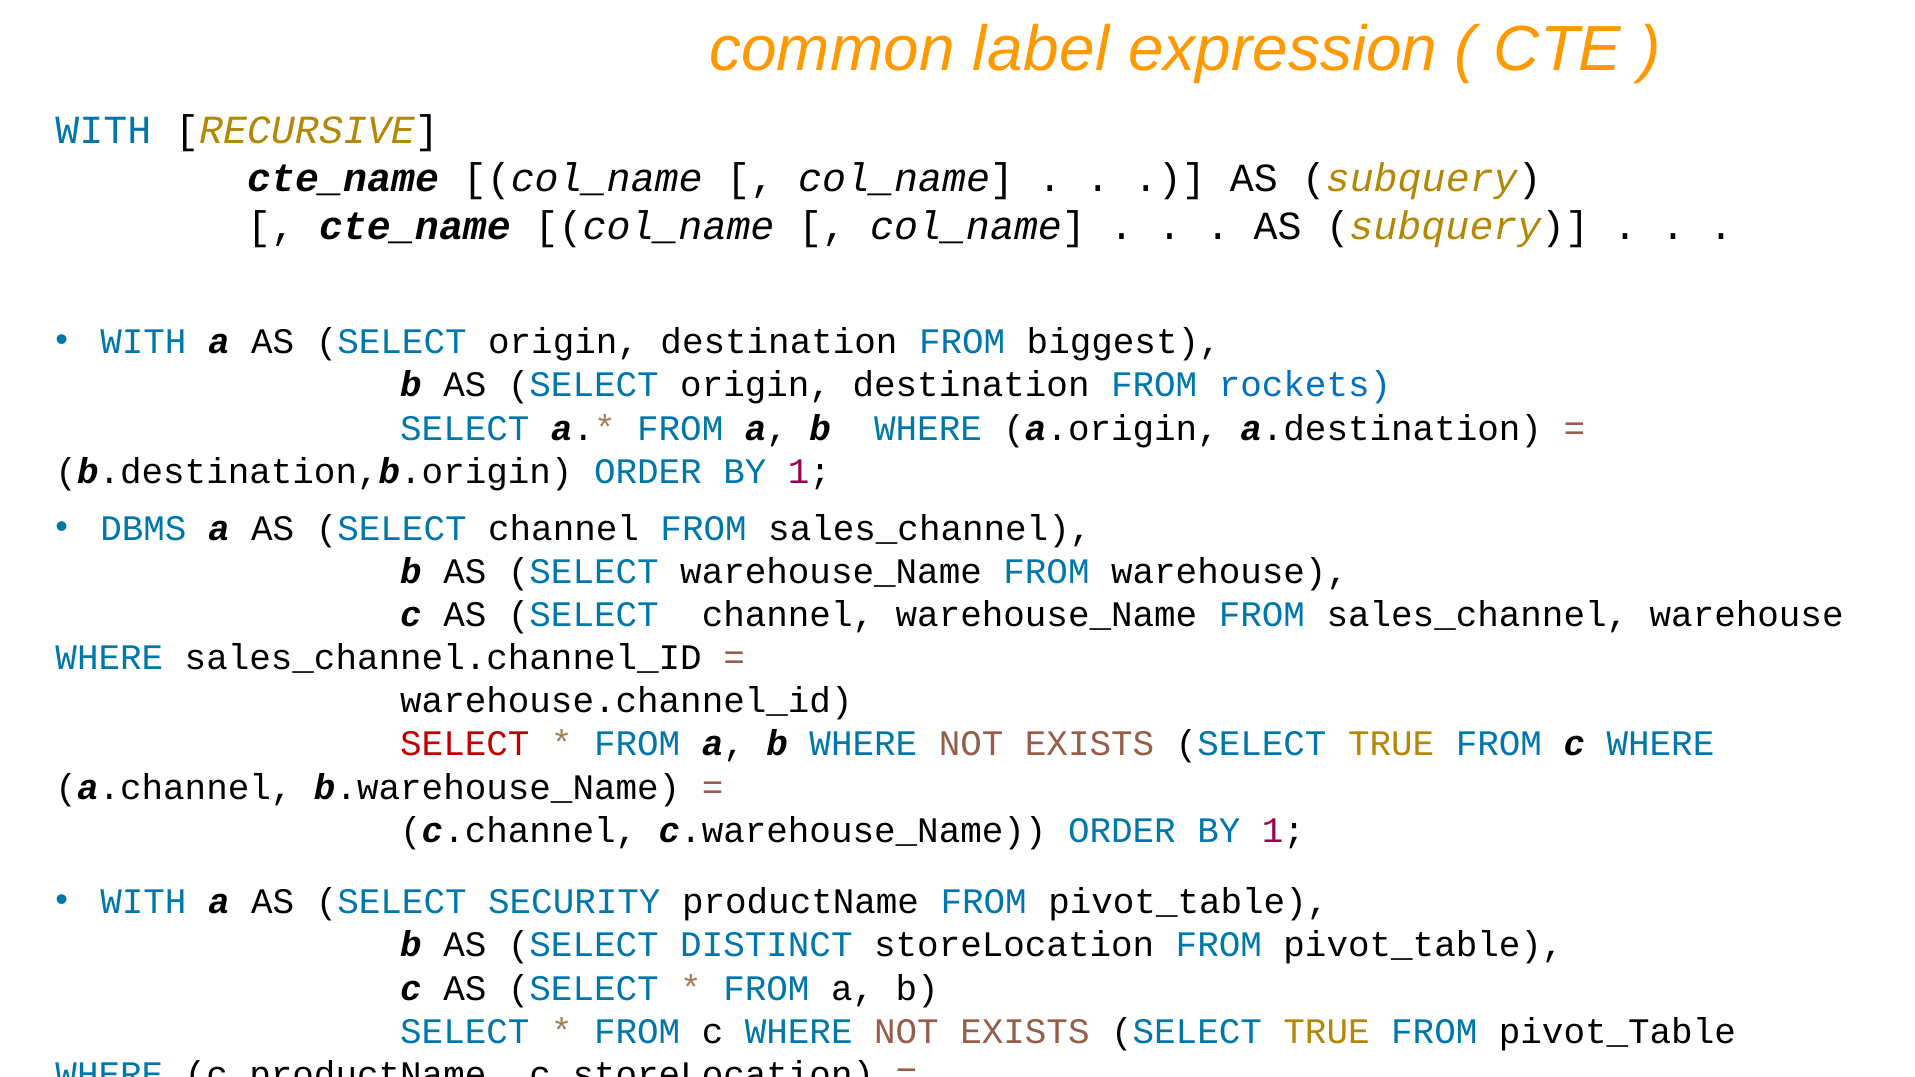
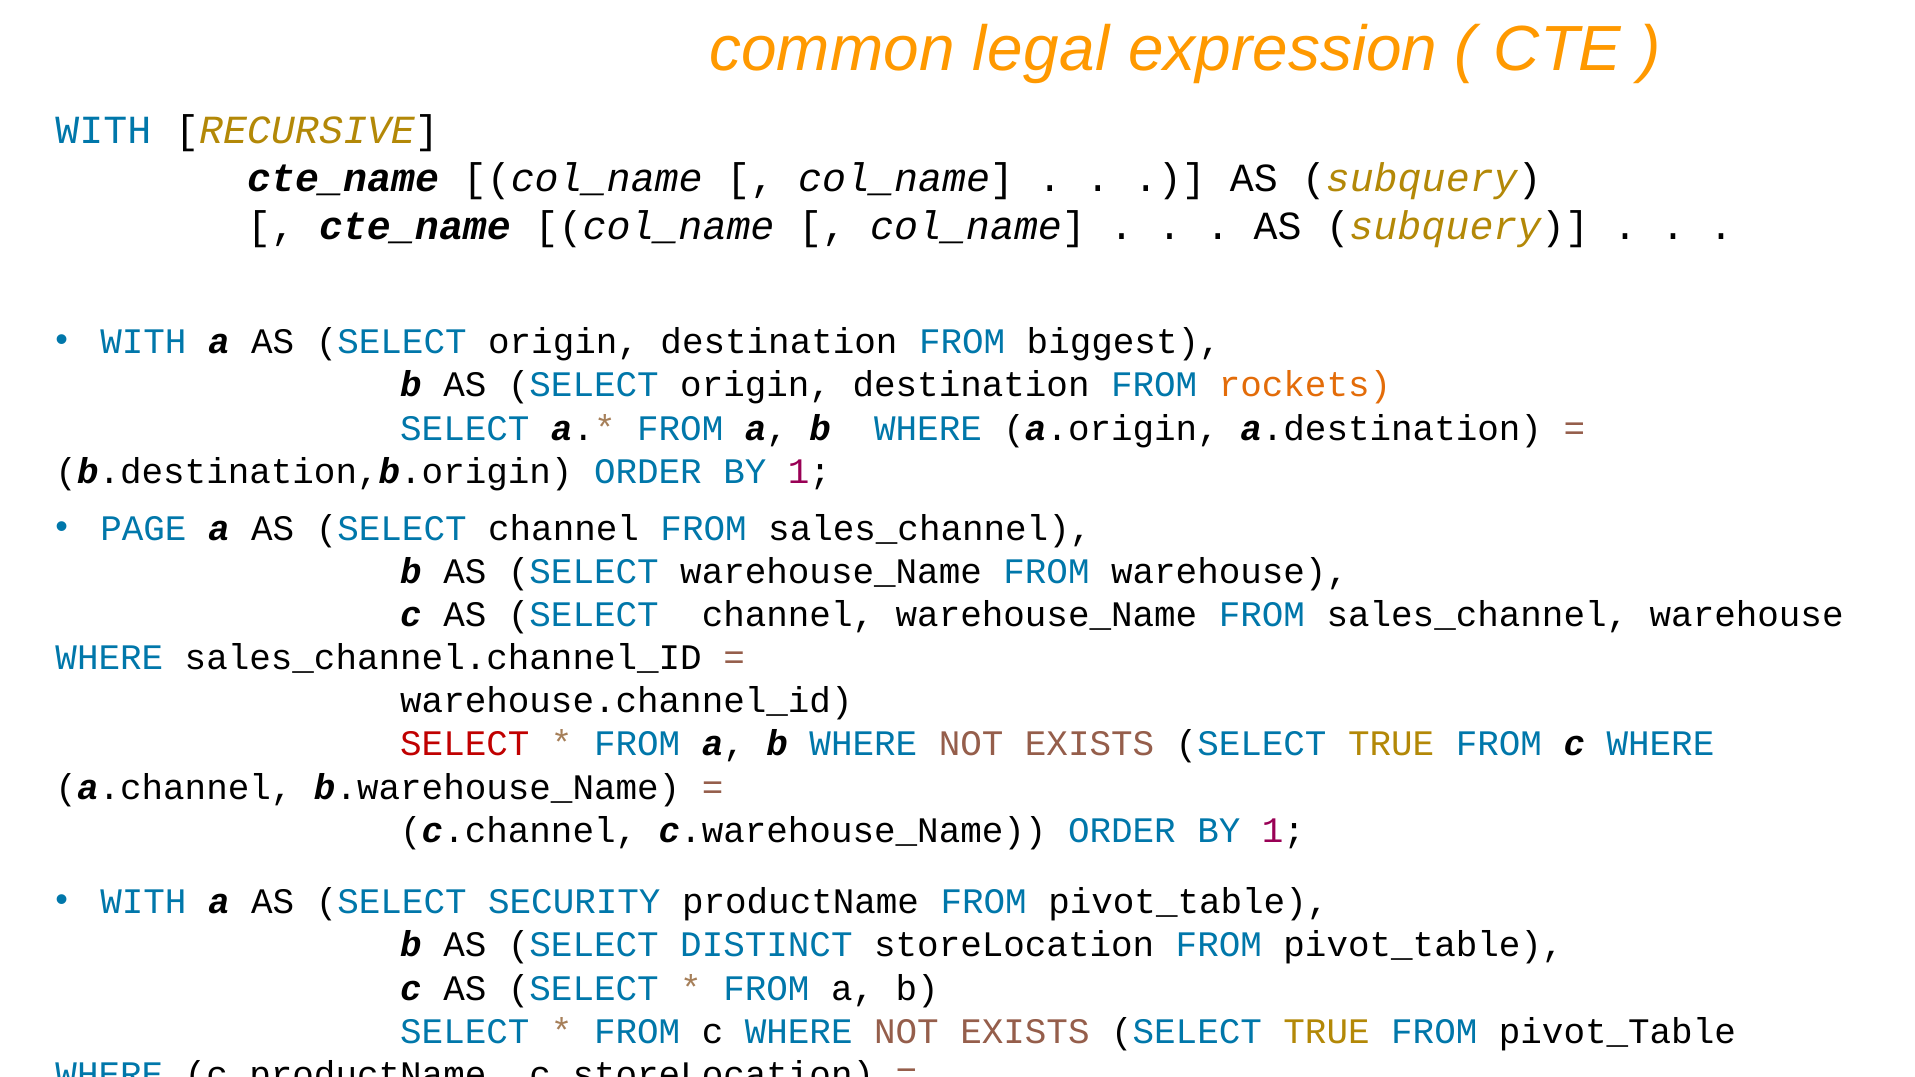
label: label -> legal
rockets colour: blue -> orange
DBMS: DBMS -> PAGE
